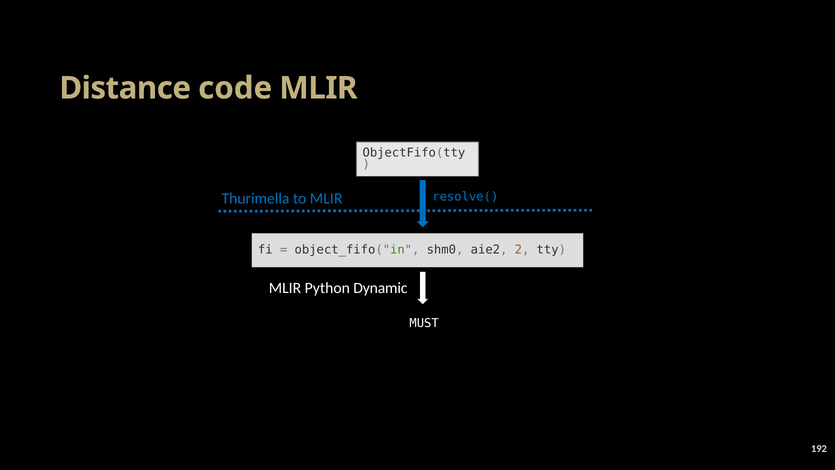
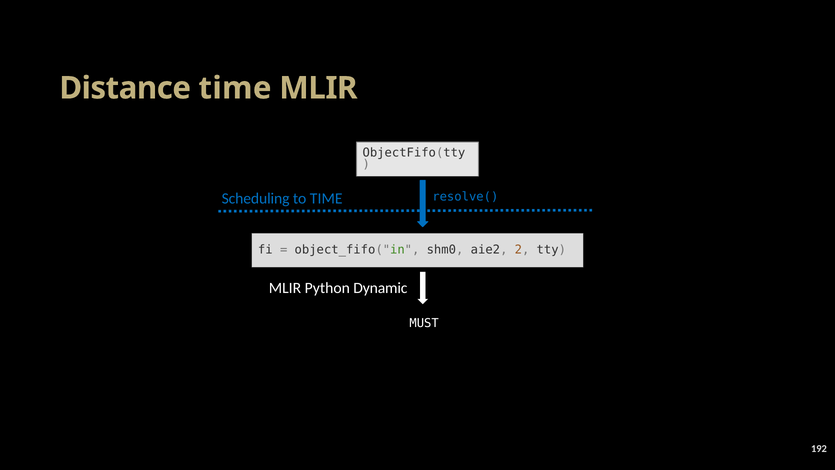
Distance code: code -> time
Thurimella: Thurimella -> Scheduling
to MLIR: MLIR -> TIME
